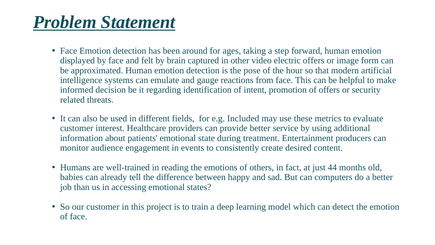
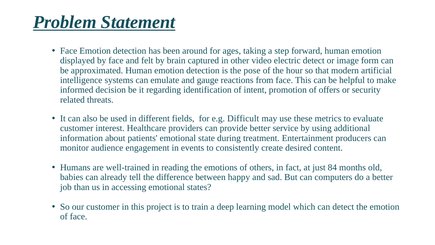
electric offers: offers -> detect
Included: Included -> Difficult
44: 44 -> 84
